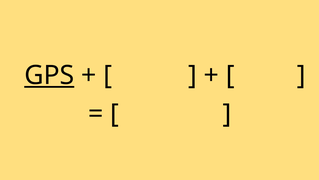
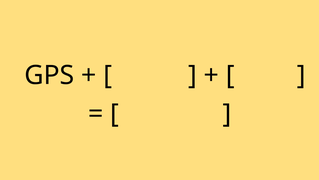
GPS underline: present -> none
